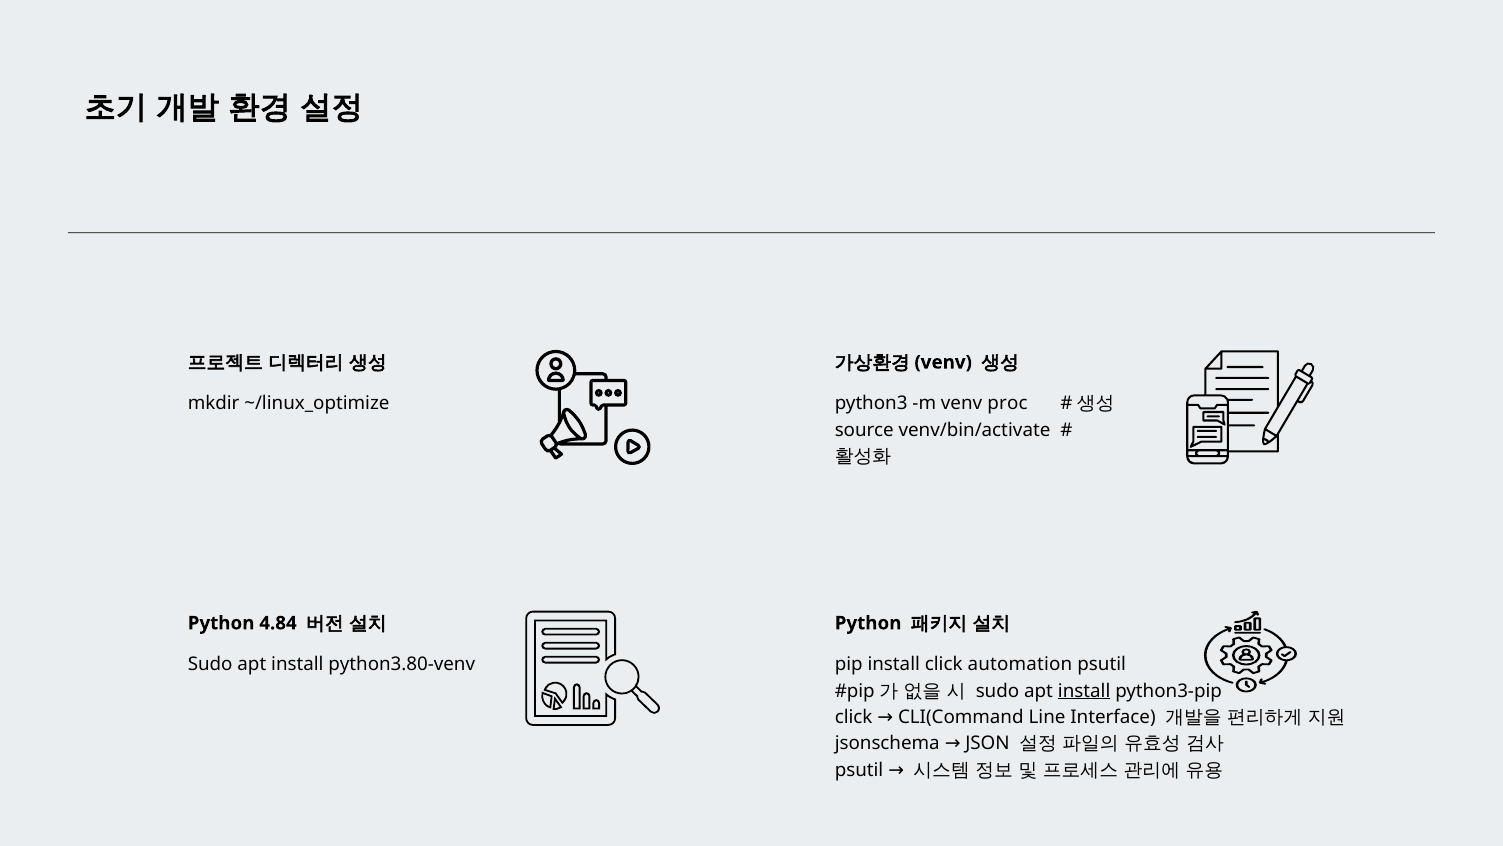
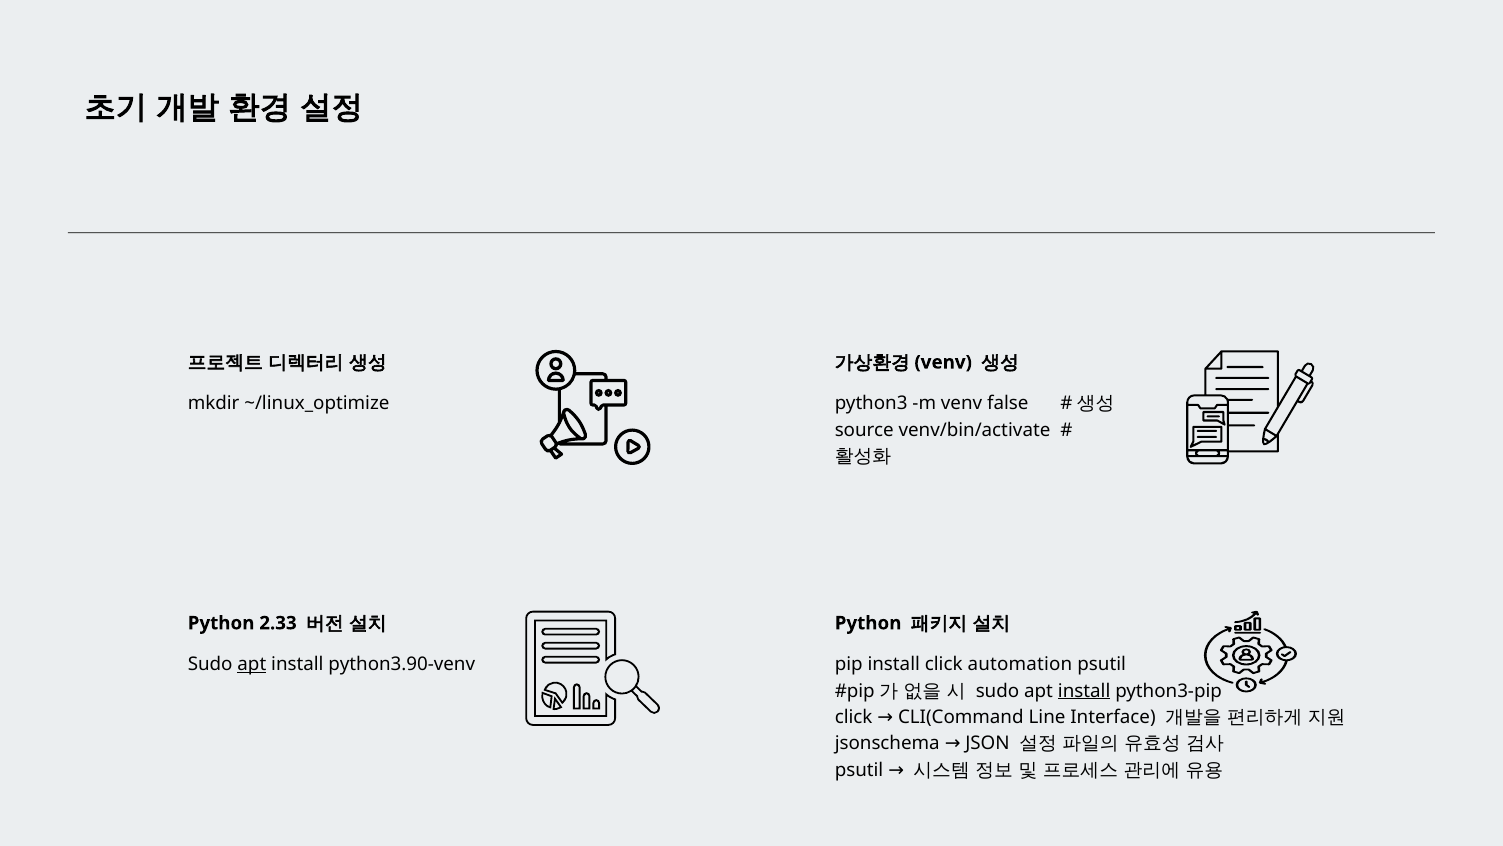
proc: proc -> false
4.84: 4.84 -> 2.33
apt at (252, 664) underline: none -> present
python3.80-venv: python3.80-venv -> python3.90-venv
